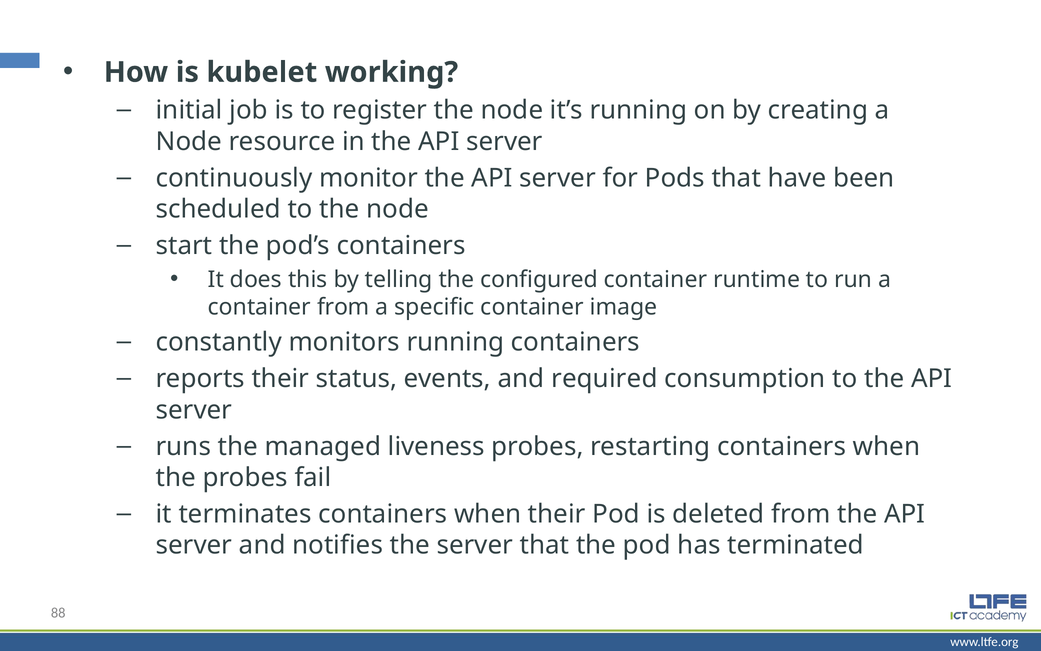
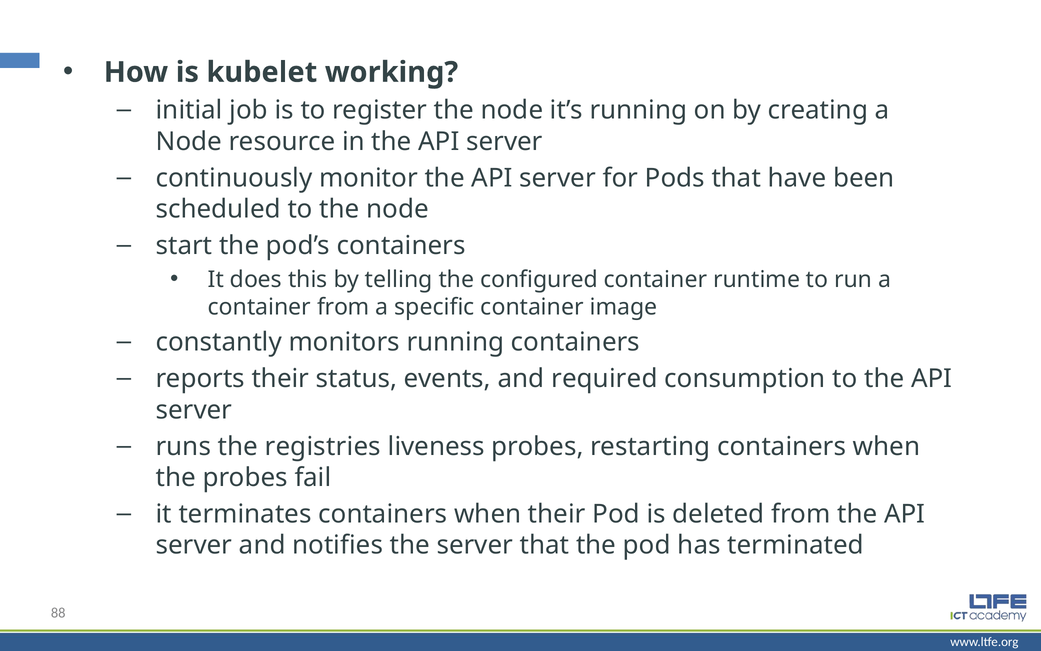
managed: managed -> registries
